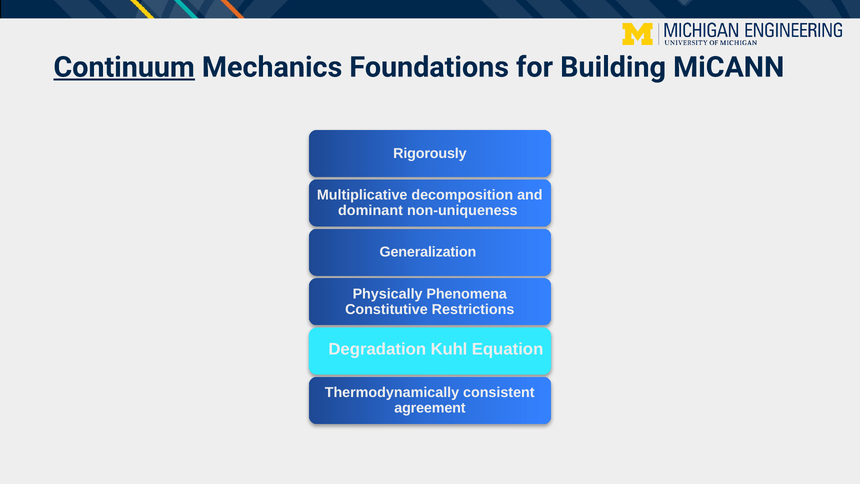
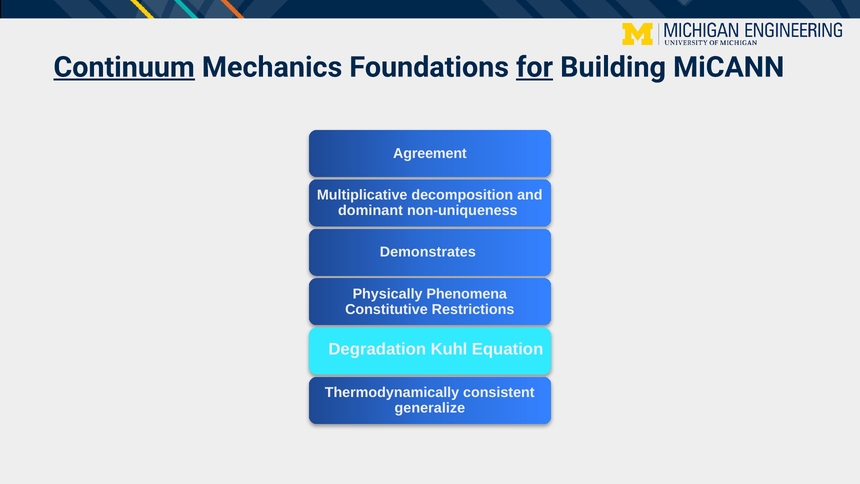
for underline: none -> present
Rigorously: Rigorously -> Agreement
Generalization: Generalization -> Demonstrates
agreement: agreement -> generalize
